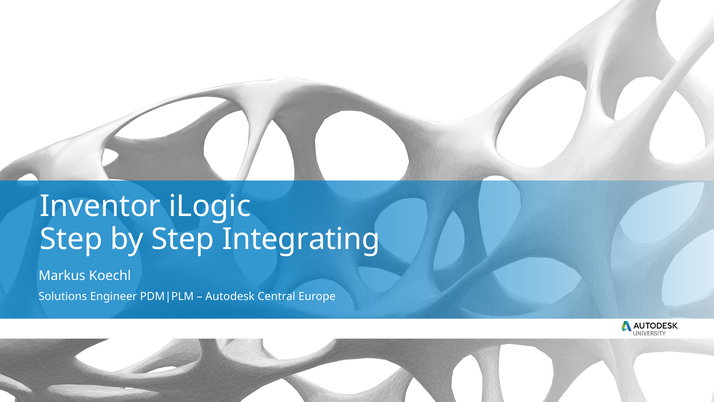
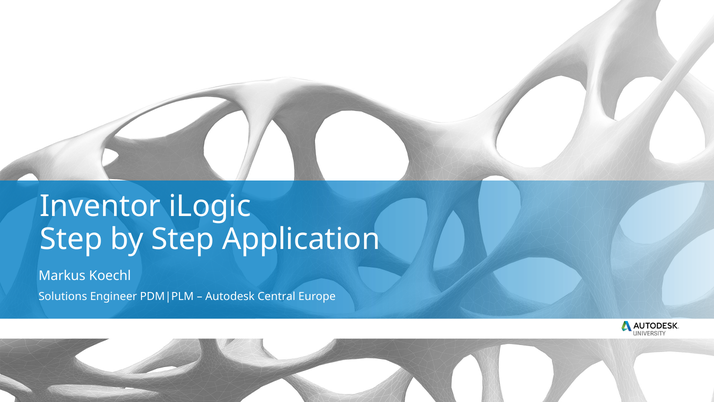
Integrating: Integrating -> Application
